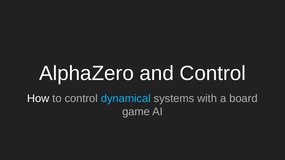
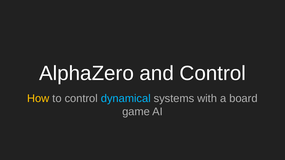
How colour: white -> yellow
